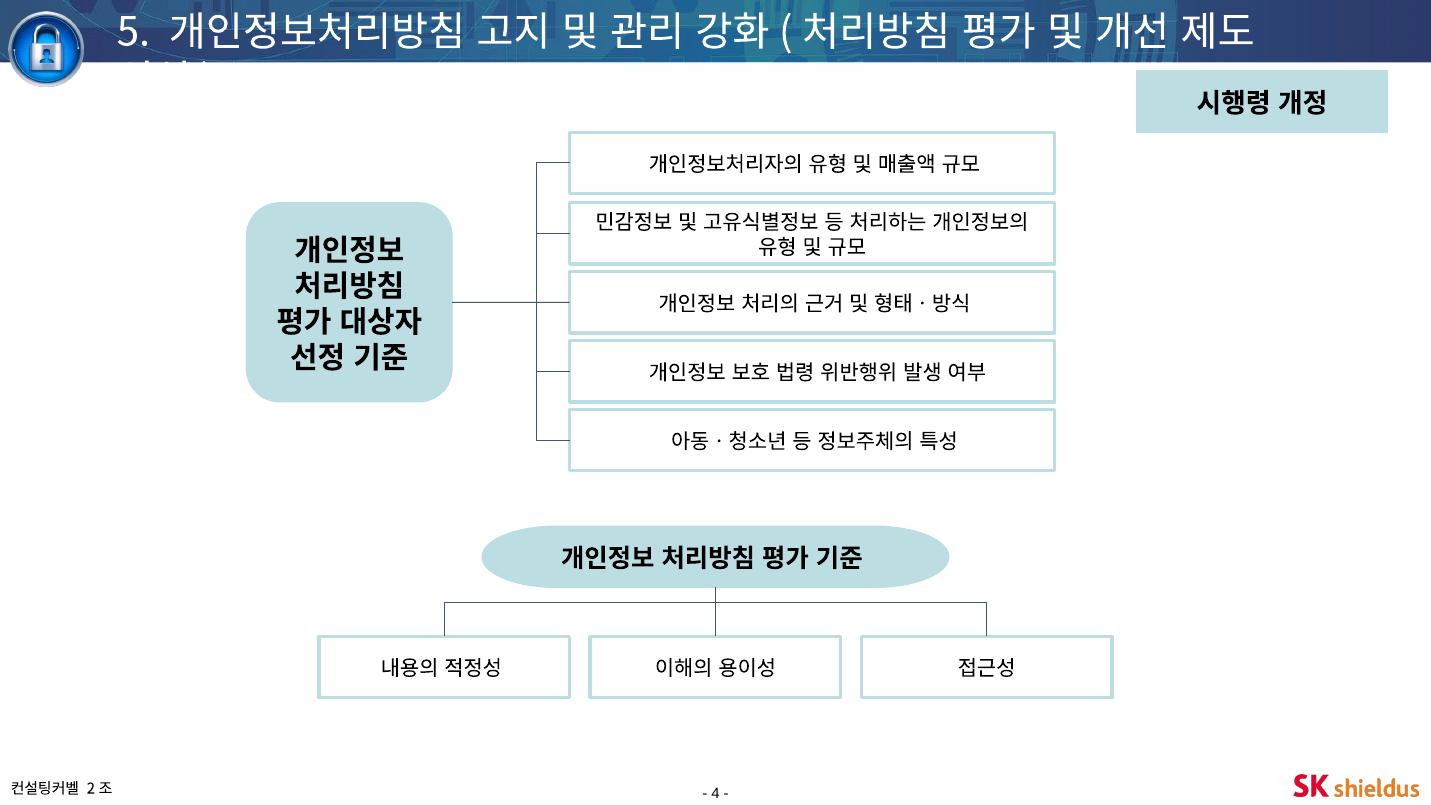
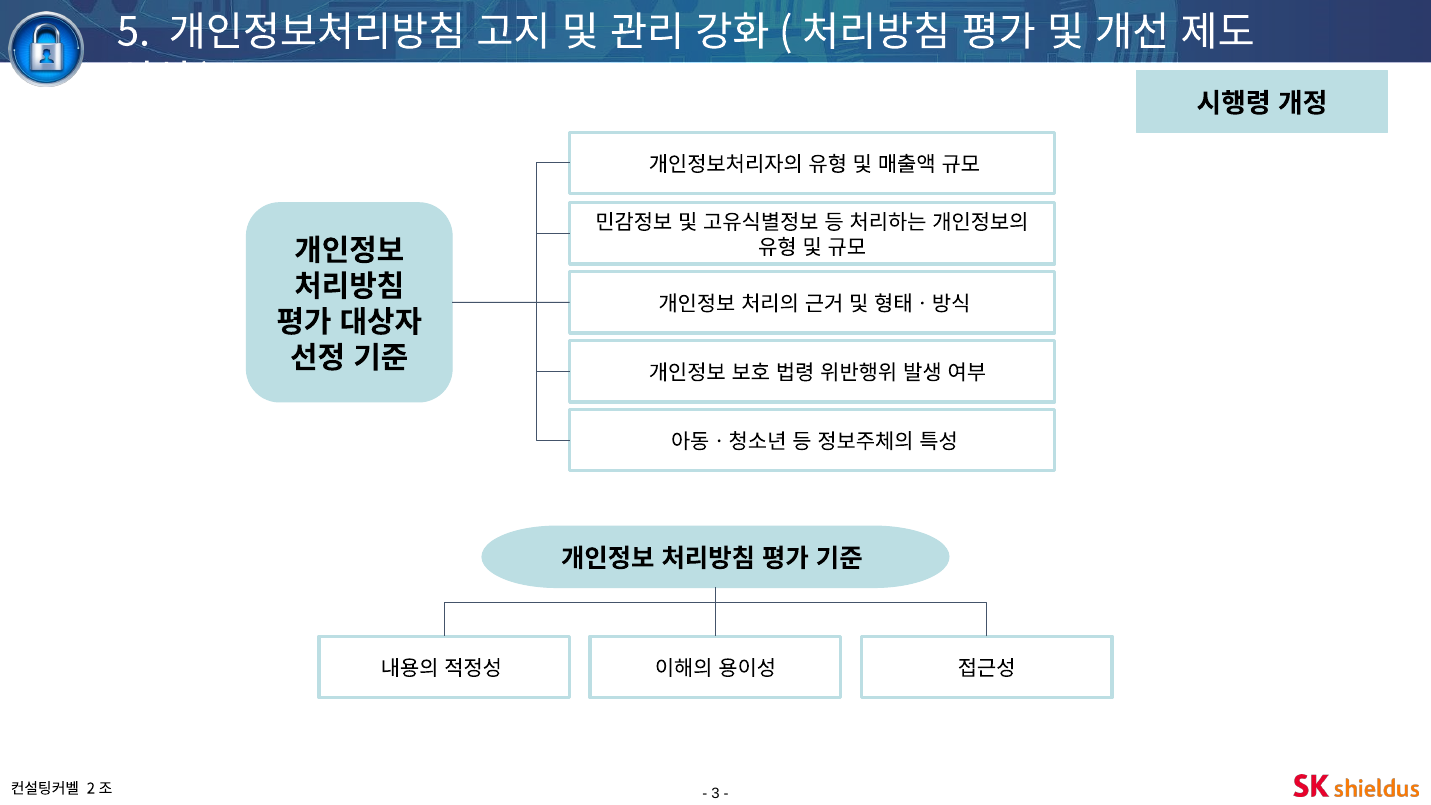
4: 4 -> 3
